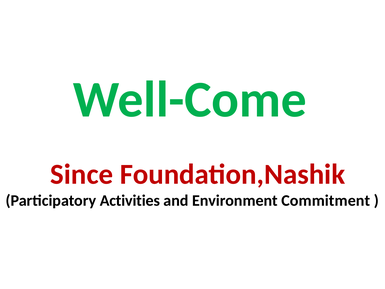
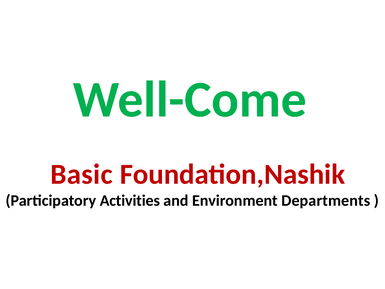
Since: Since -> Basic
Commitment: Commitment -> Departments
